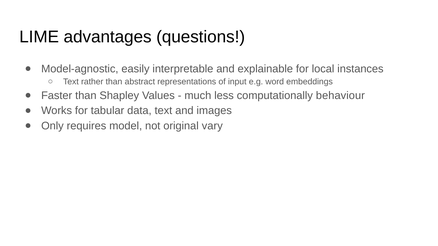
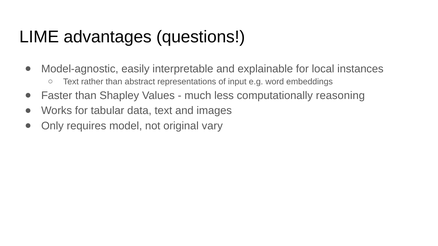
behaviour: behaviour -> reasoning
